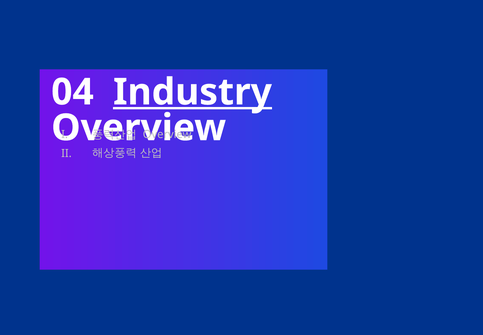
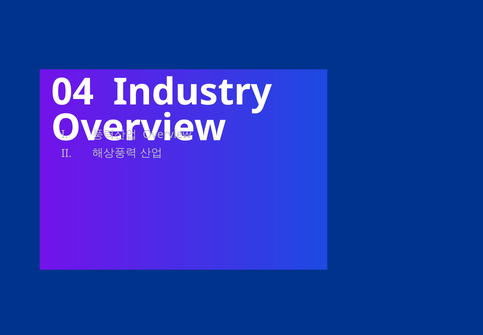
Industry underline: present -> none
